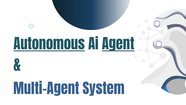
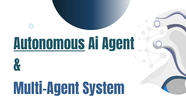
Agent underline: present -> none
